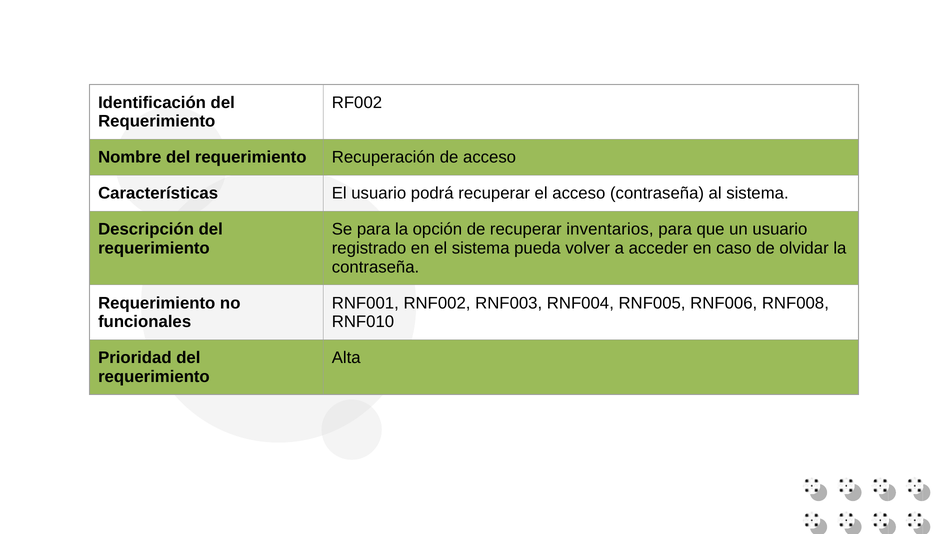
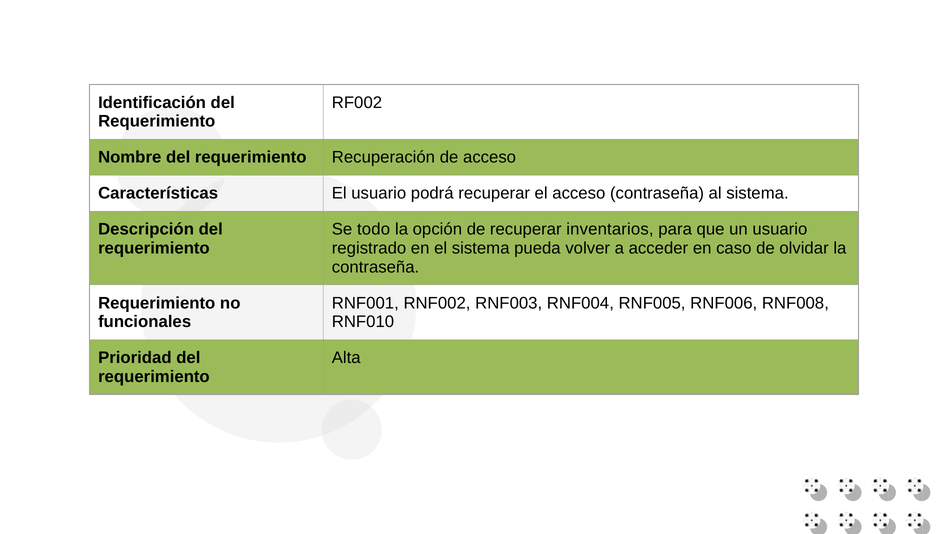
Se para: para -> todo
